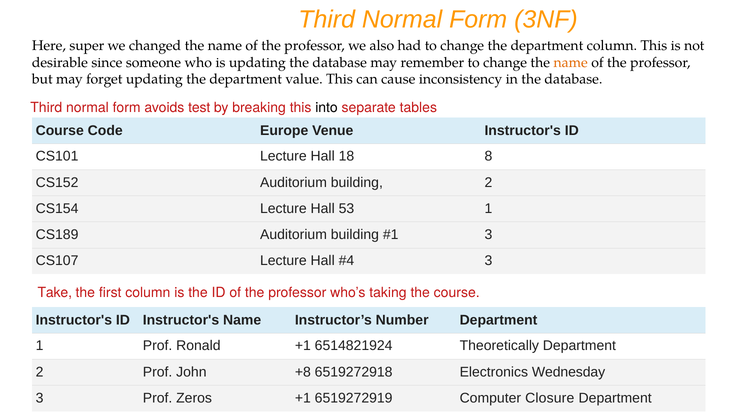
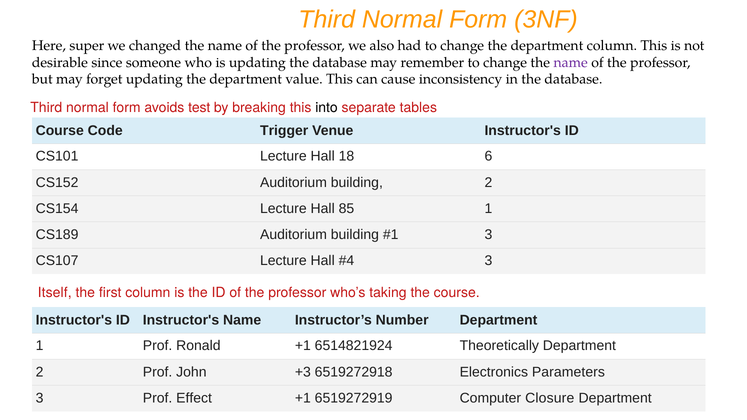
name at (571, 63) colour: orange -> purple
Europe: Europe -> Trigger
8: 8 -> 6
53: 53 -> 85
Take: Take -> Itself
+8: +8 -> +3
Wednesday: Wednesday -> Parameters
Zeros: Zeros -> Effect
